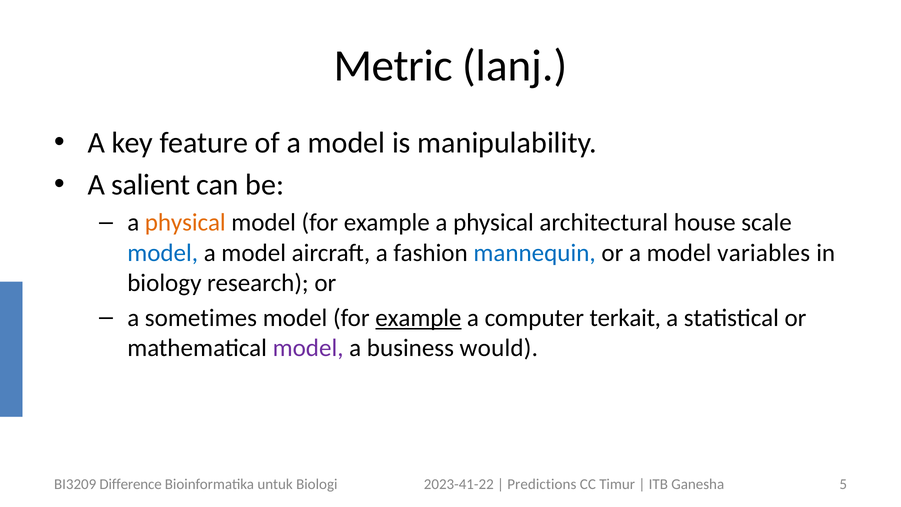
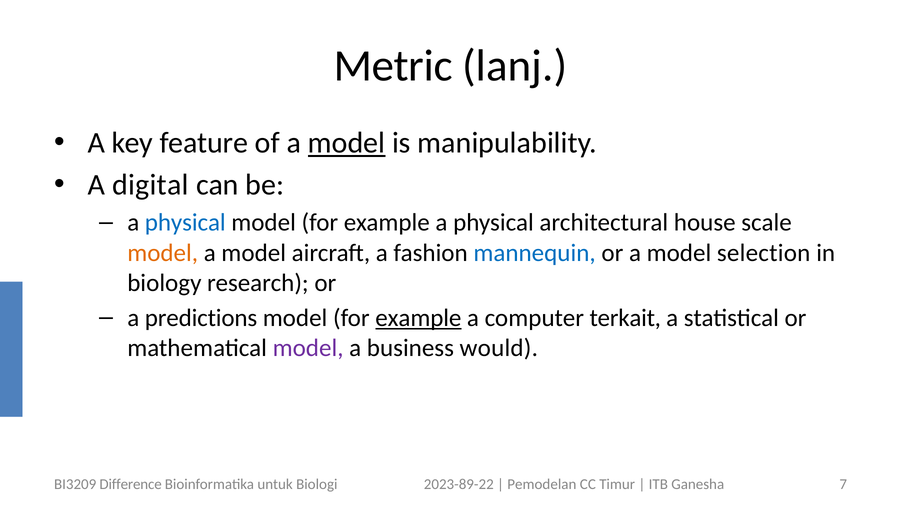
model at (347, 143) underline: none -> present
salient: salient -> digital
physical at (185, 223) colour: orange -> blue
model at (163, 253) colour: blue -> orange
variables: variables -> selection
sometimes: sometimes -> predictions
2023-41-22: 2023-41-22 -> 2023-89-22
Predictions: Predictions -> Pemodelan
5: 5 -> 7
